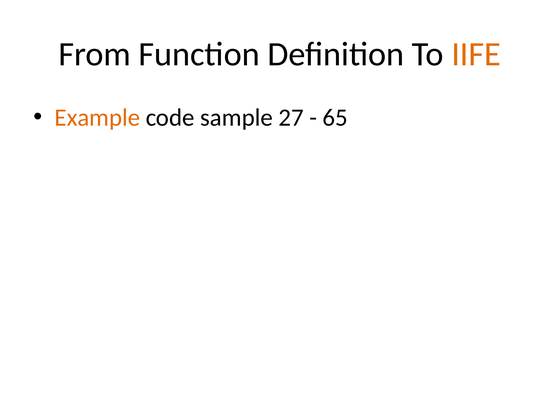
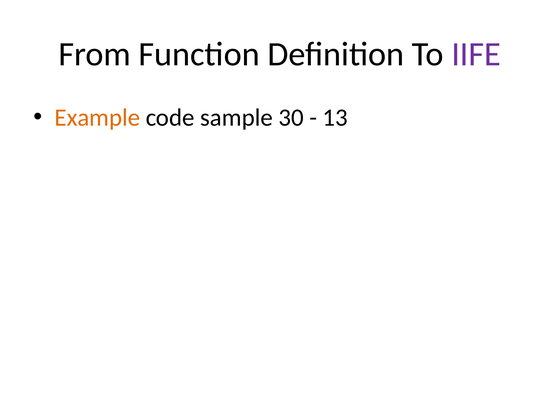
IIFE colour: orange -> purple
27: 27 -> 30
65: 65 -> 13
